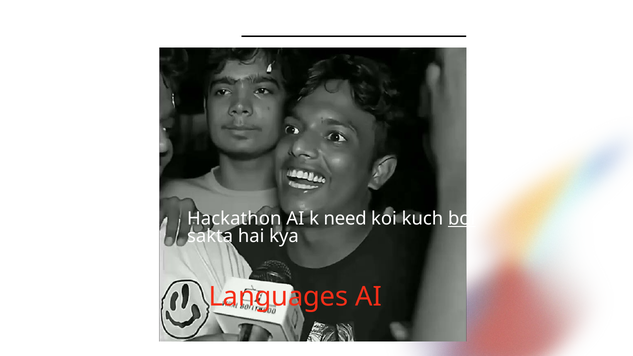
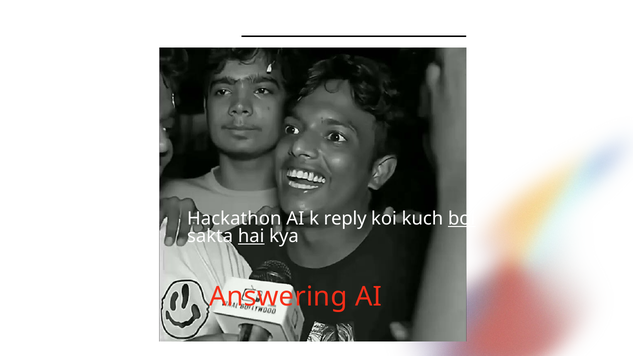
need: need -> reply
hai underline: none -> present
Languages: Languages -> Answering
